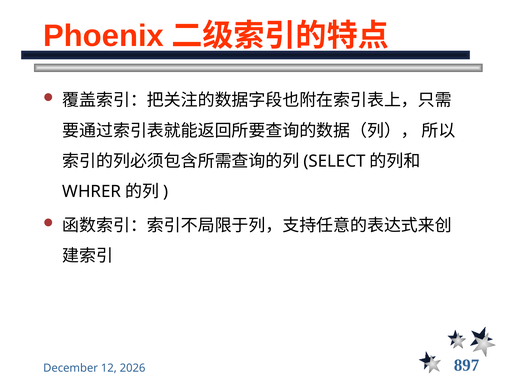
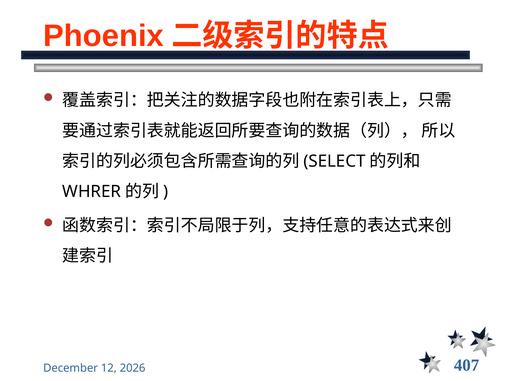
897: 897 -> 407
